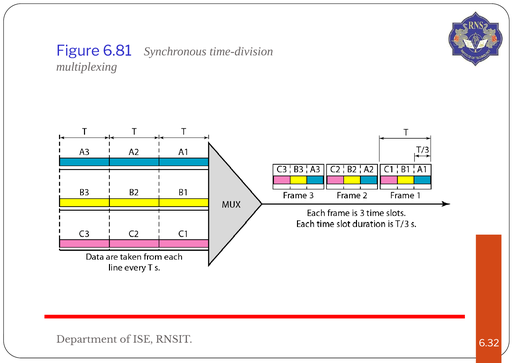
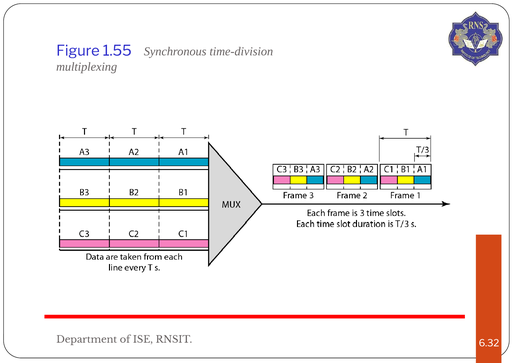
6.81: 6.81 -> 1.55
